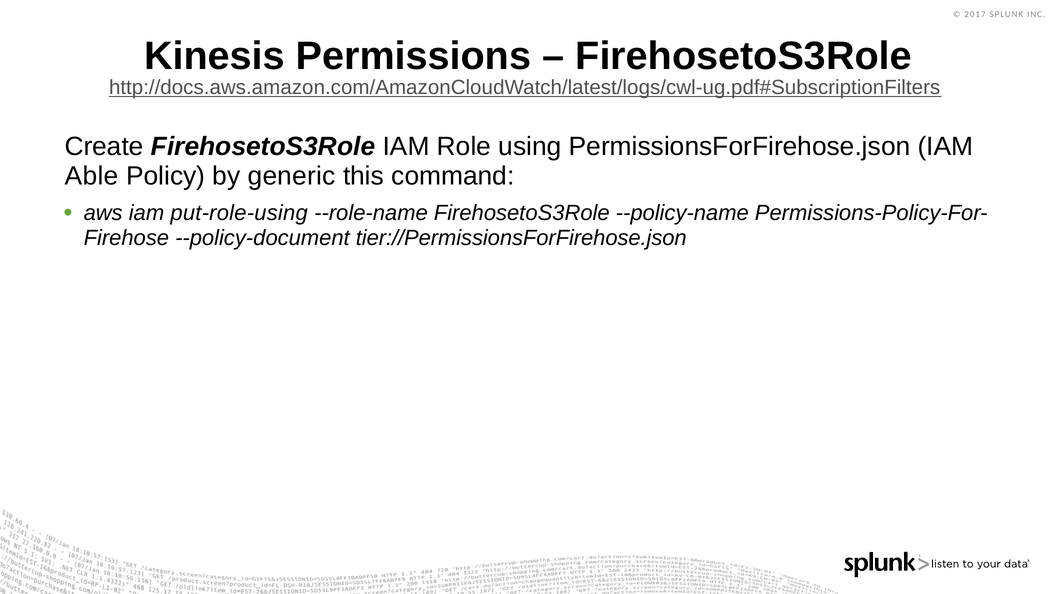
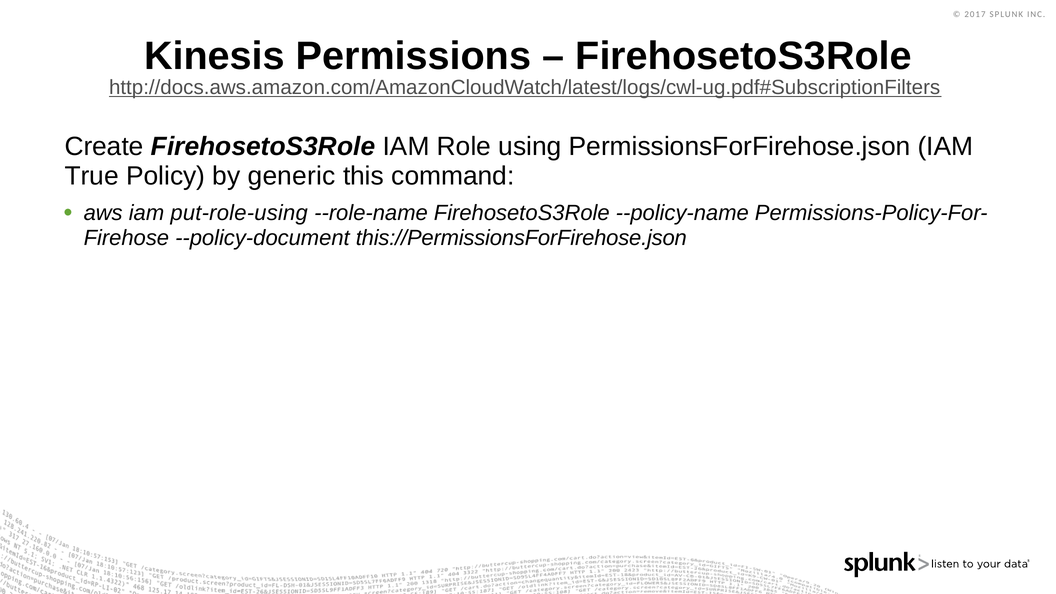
Able: Able -> True
tier://PermissionsForFirehose.json: tier://PermissionsForFirehose.json -> this://PermissionsForFirehose.json
